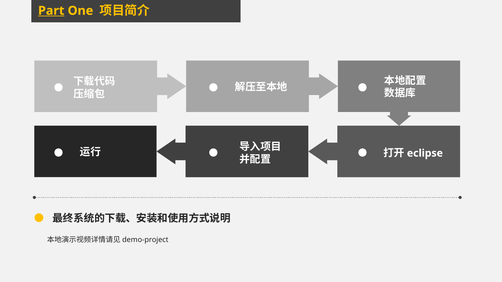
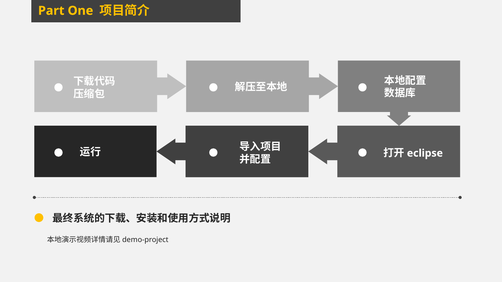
Part underline: present -> none
